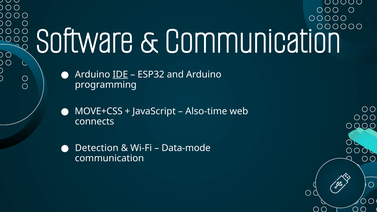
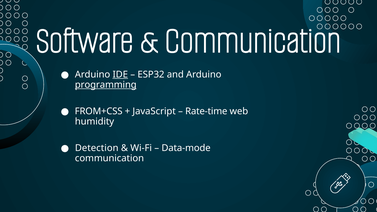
programming underline: none -> present
MOVE+CSS: MOVE+CSS -> FROM+CSS
Also-time: Also-time -> Rate-time
connects: connects -> humidity
